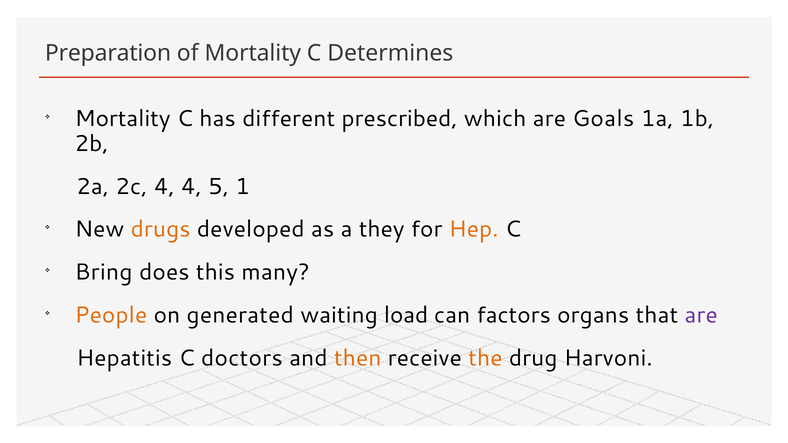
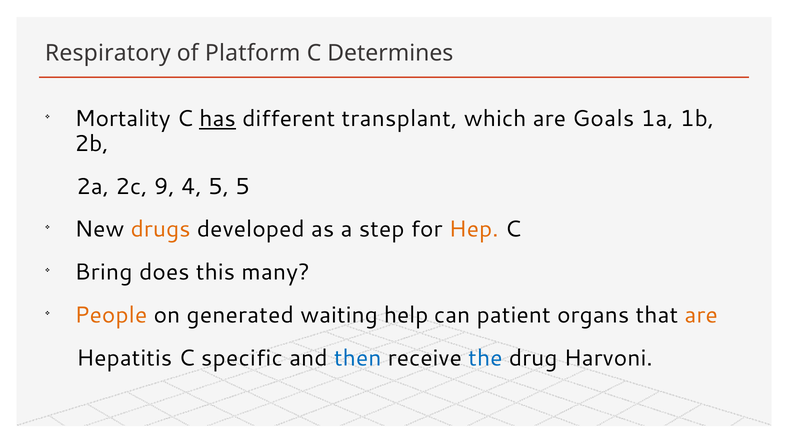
Preparation: Preparation -> Respiratory
of Mortality: Mortality -> Platform
has underline: none -> present
prescribed: prescribed -> transplant
2c 4: 4 -> 9
5 1: 1 -> 5
they: they -> step
load: load -> help
factors: factors -> patient
are at (701, 315) colour: purple -> orange
doctors: doctors -> specific
then colour: orange -> blue
the colour: orange -> blue
